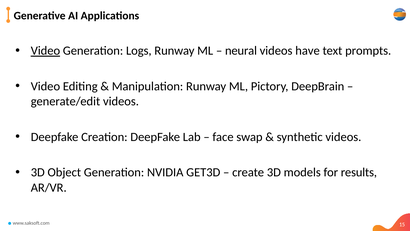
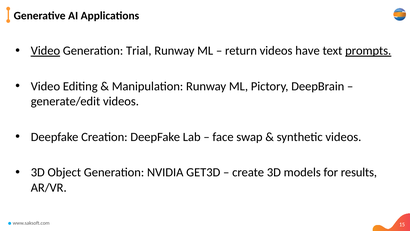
Logs: Logs -> Trial
neural: neural -> return
prompts underline: none -> present
